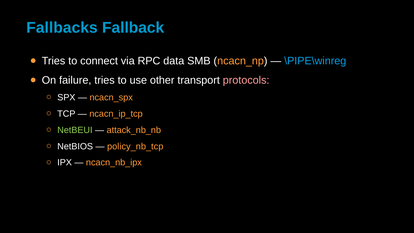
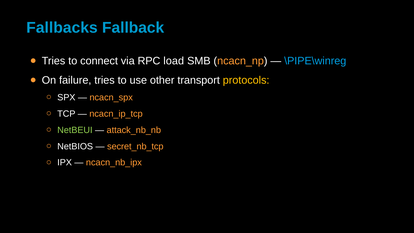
data: data -> load
protocols colour: pink -> yellow
policy_nb_tcp: policy_nb_tcp -> secret_nb_tcp
